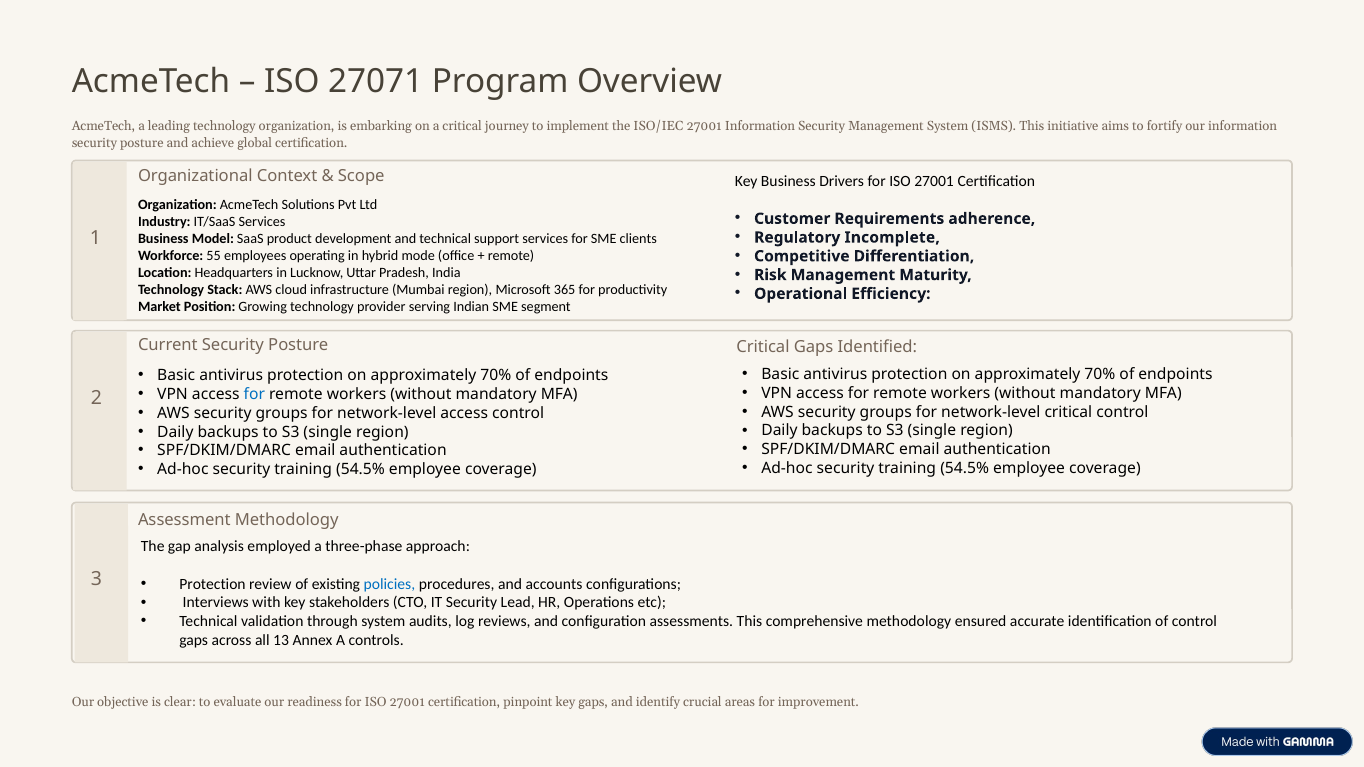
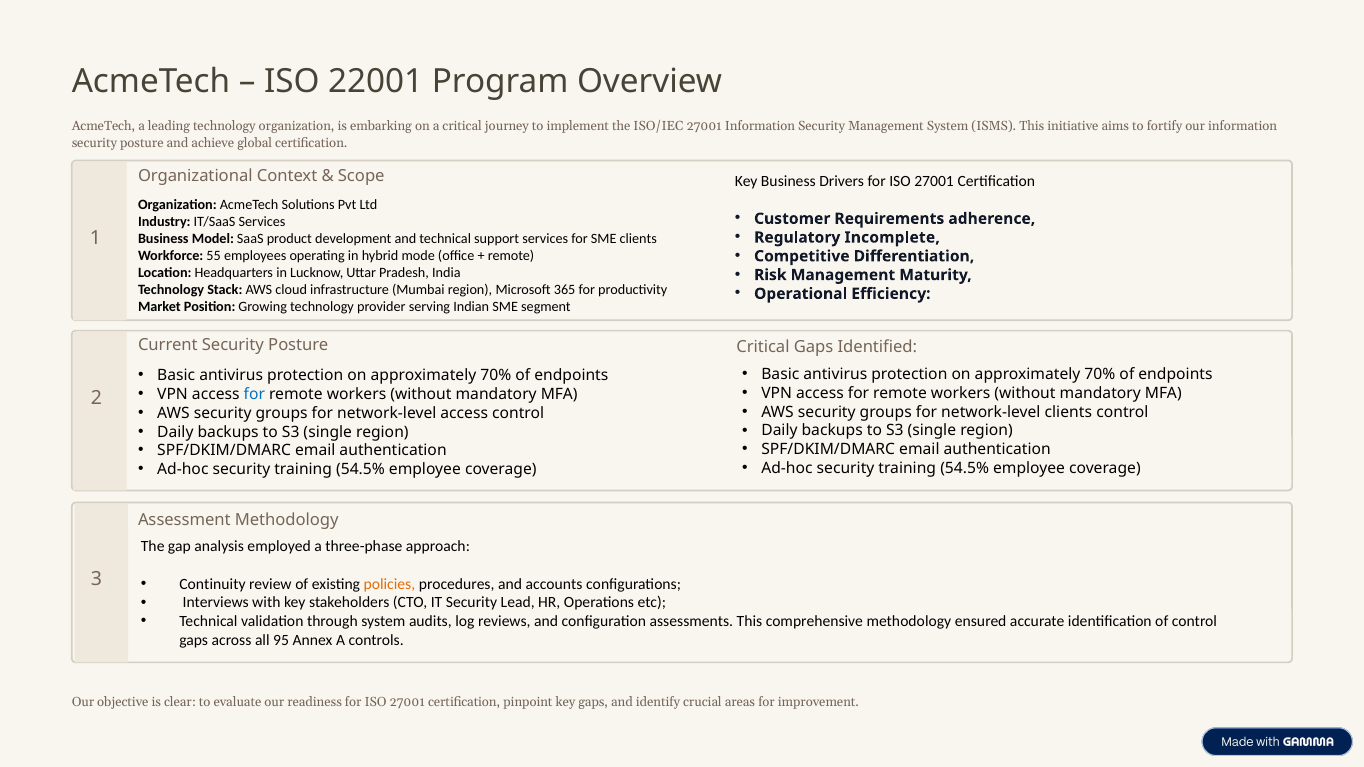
27071: 27071 -> 22001
network-level critical: critical -> clients
Protection at (213, 584): Protection -> Continuity
policies colour: blue -> orange
13: 13 -> 95
